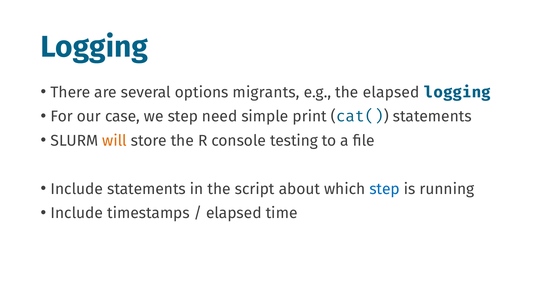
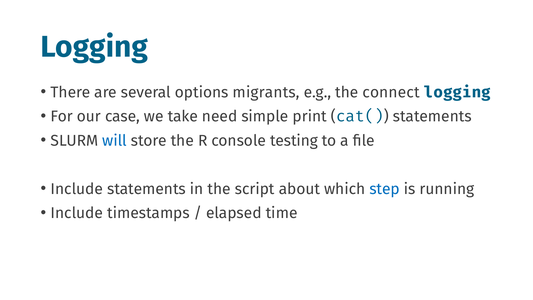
the elapsed: elapsed -> connect
we step: step -> take
will colour: orange -> blue
